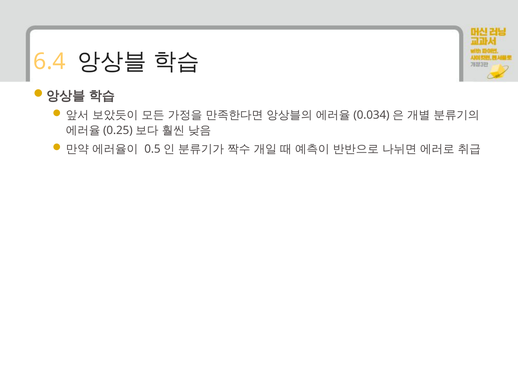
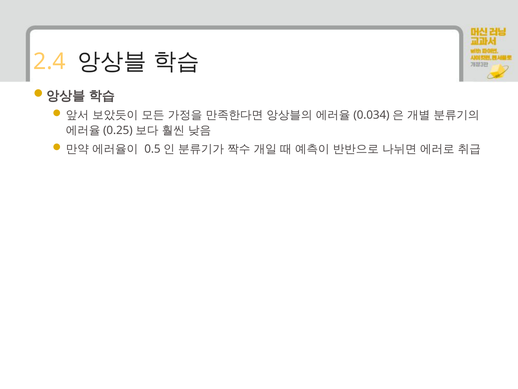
6.4: 6.4 -> 2.4
